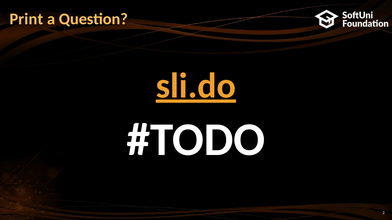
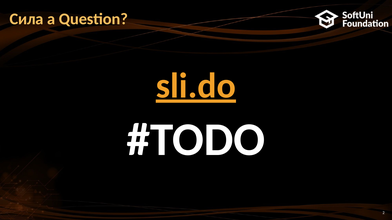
Print: Print -> Сила
